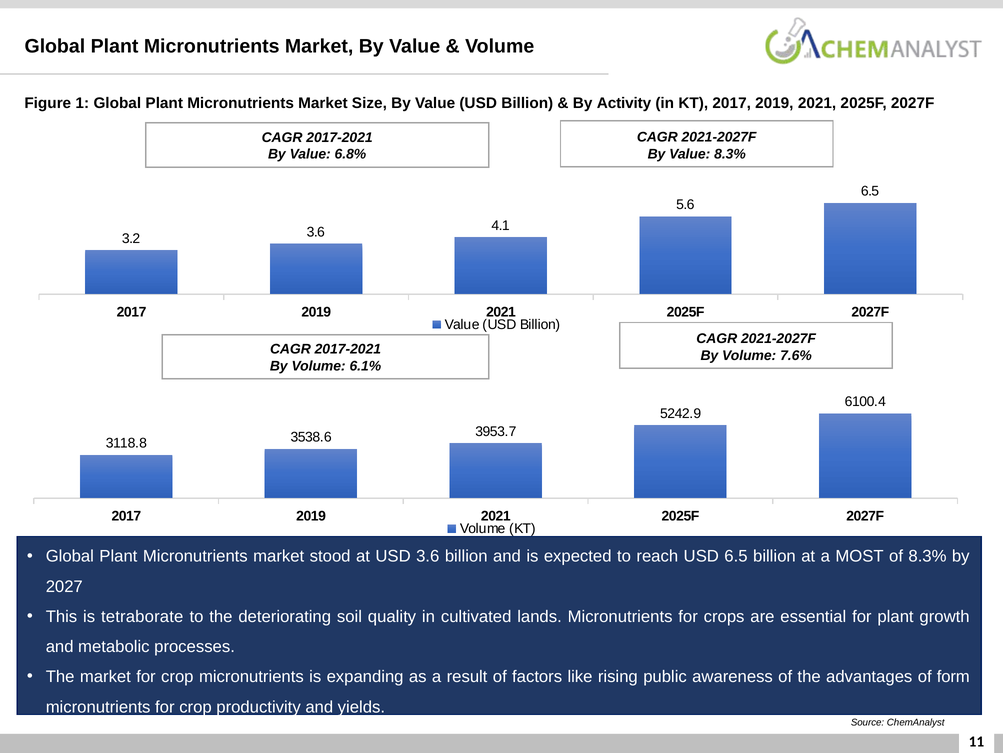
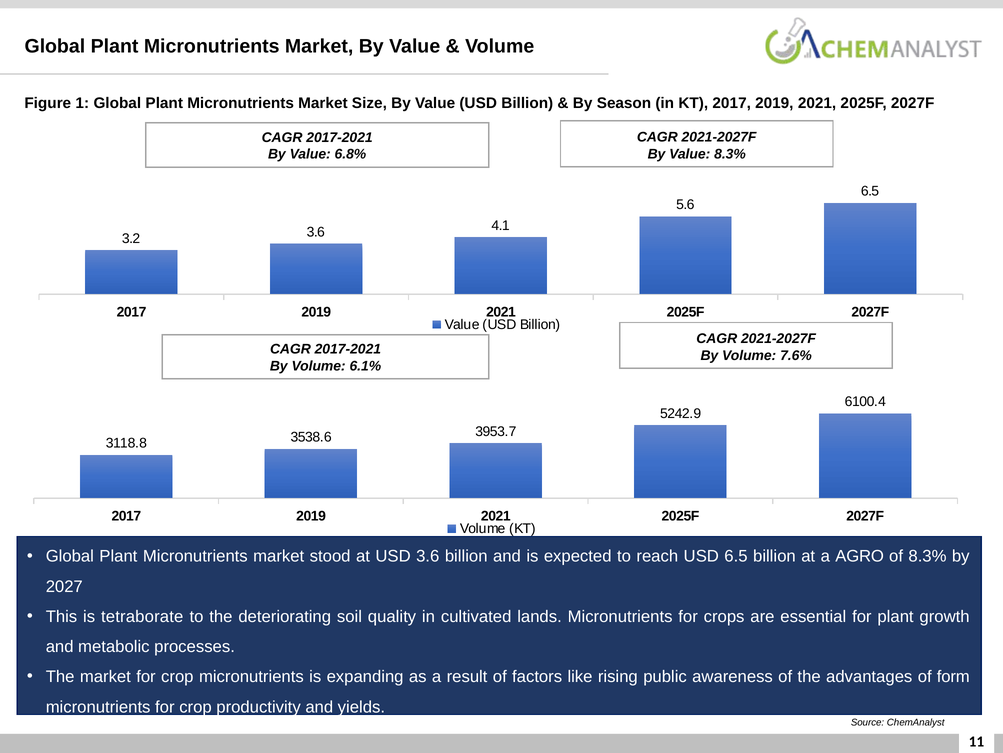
Activity: Activity -> Season
MOST: MOST -> AGRO
